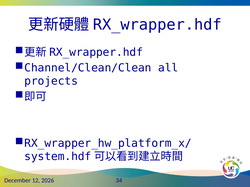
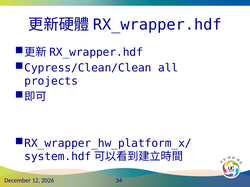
Channel/Clean/Clean: Channel/Clean/Clean -> Cypress/Clean/Clean
